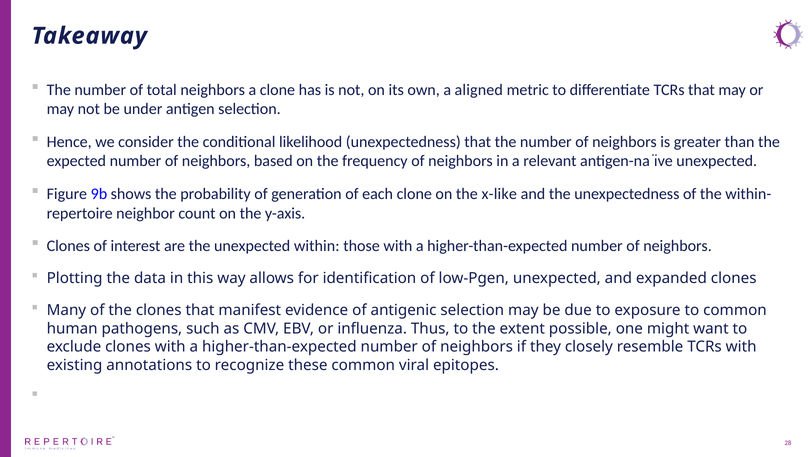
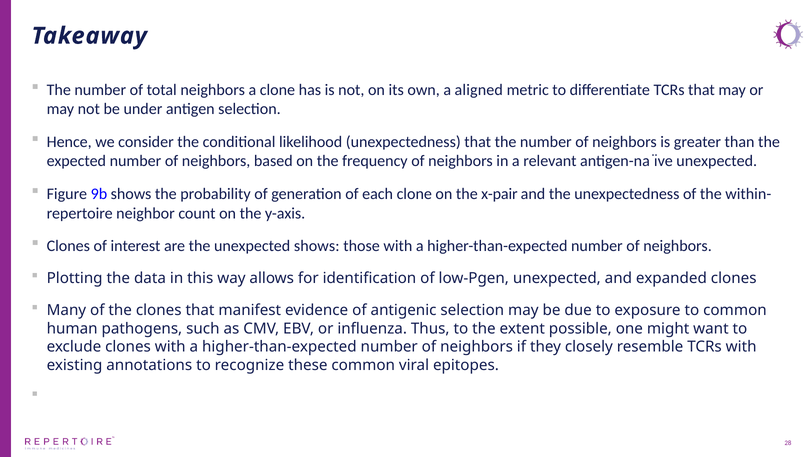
x-like: x-like -> x-pair
unexpected within: within -> shows
